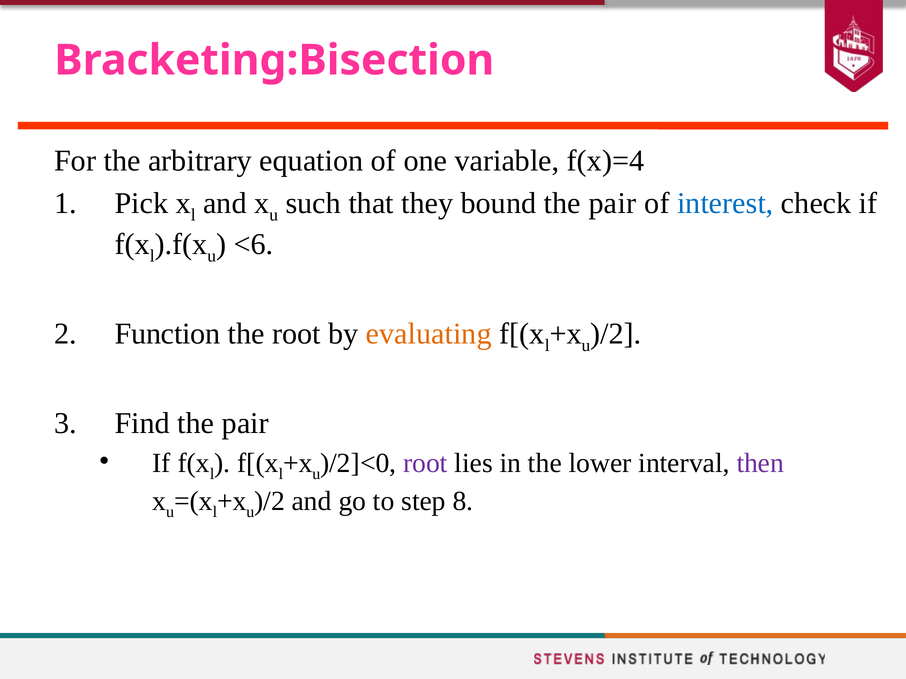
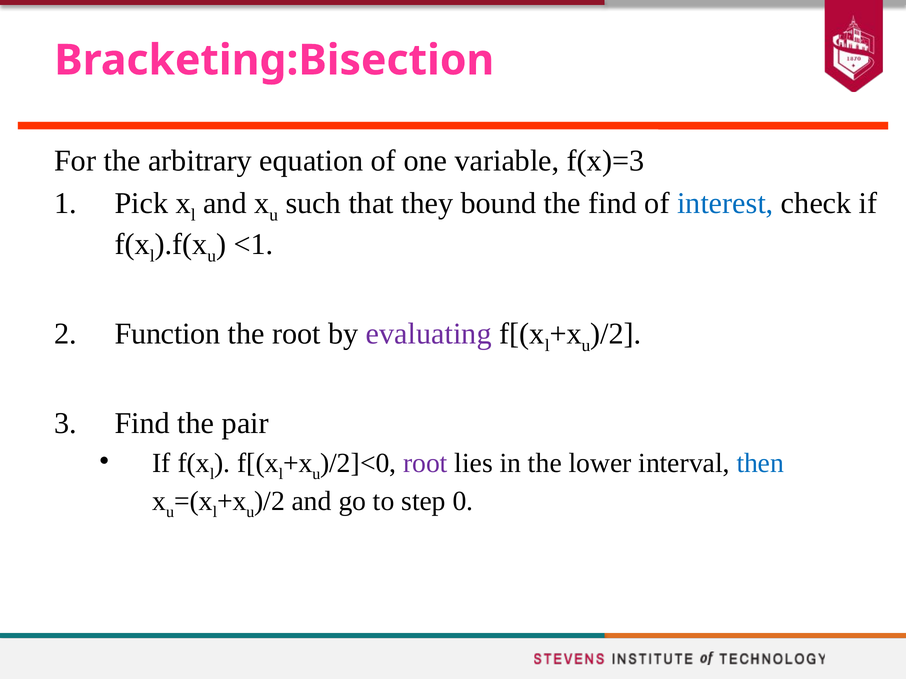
f(x)=4: f(x)=4 -> f(x)=3
bound the pair: pair -> find
<6: <6 -> <1
evaluating colour: orange -> purple
then colour: purple -> blue
8: 8 -> 0
